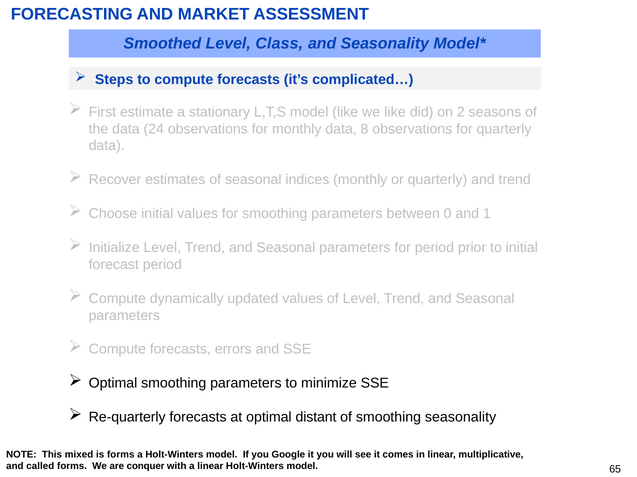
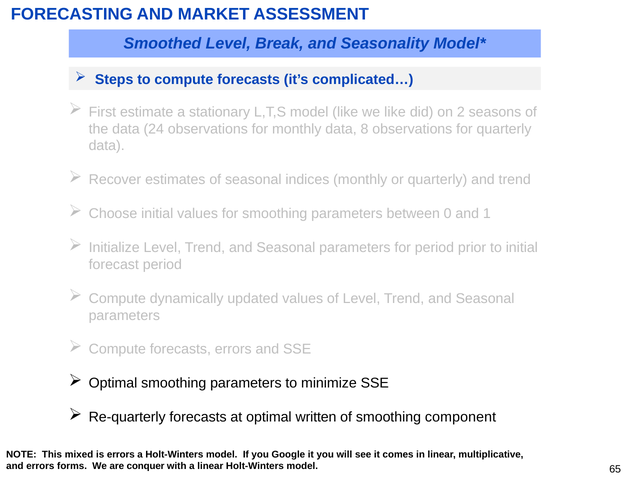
Class: Class -> Break
distant: distant -> written
smoothing seasonality: seasonality -> component
is forms: forms -> errors
and called: called -> errors
